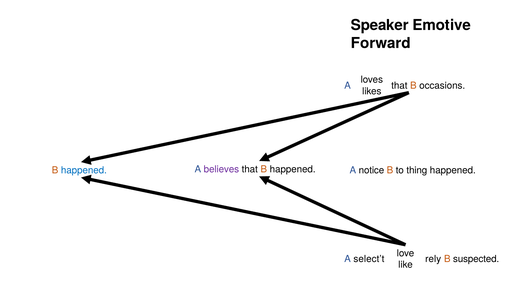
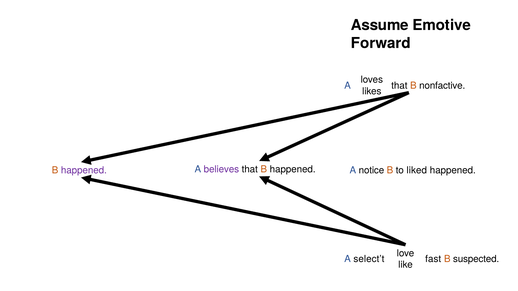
Speaker: Speaker -> Assume
occasions: occasions -> nonfactive
happened at (84, 171) colour: blue -> purple
thing: thing -> liked
rely: rely -> fast
